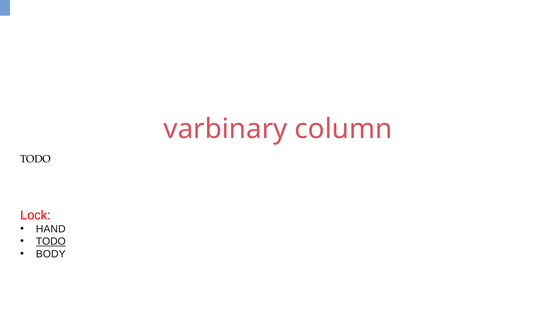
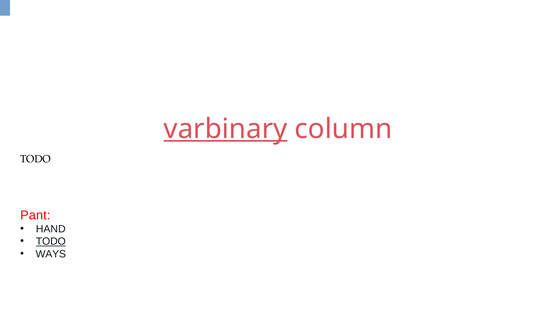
varbinary underline: none -> present
Lock: Lock -> Pant
BODY: BODY -> WAYS
